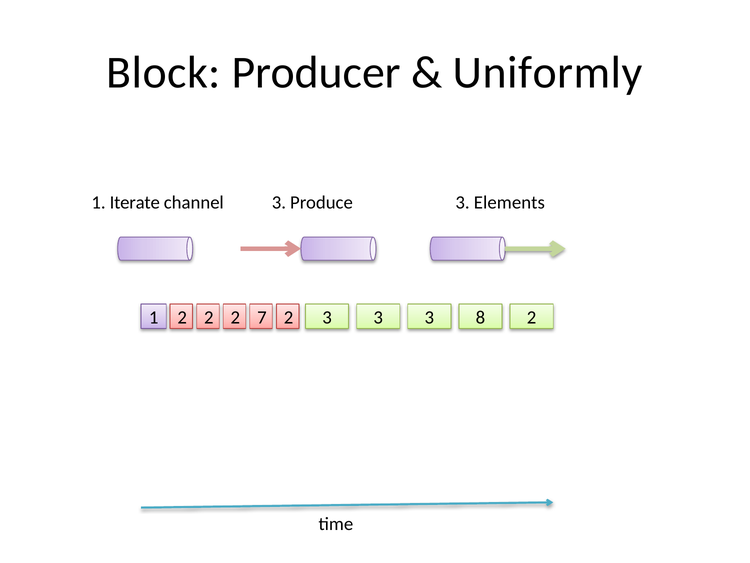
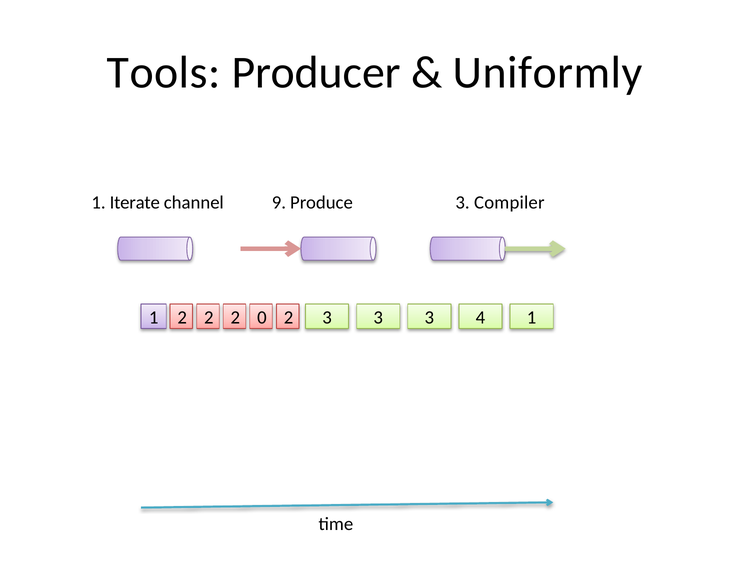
Block: Block -> Tools
channel 3: 3 -> 9
Elements: Elements -> Compiler
7: 7 -> 0
8: 8 -> 4
1 2 2: 2 -> 1
